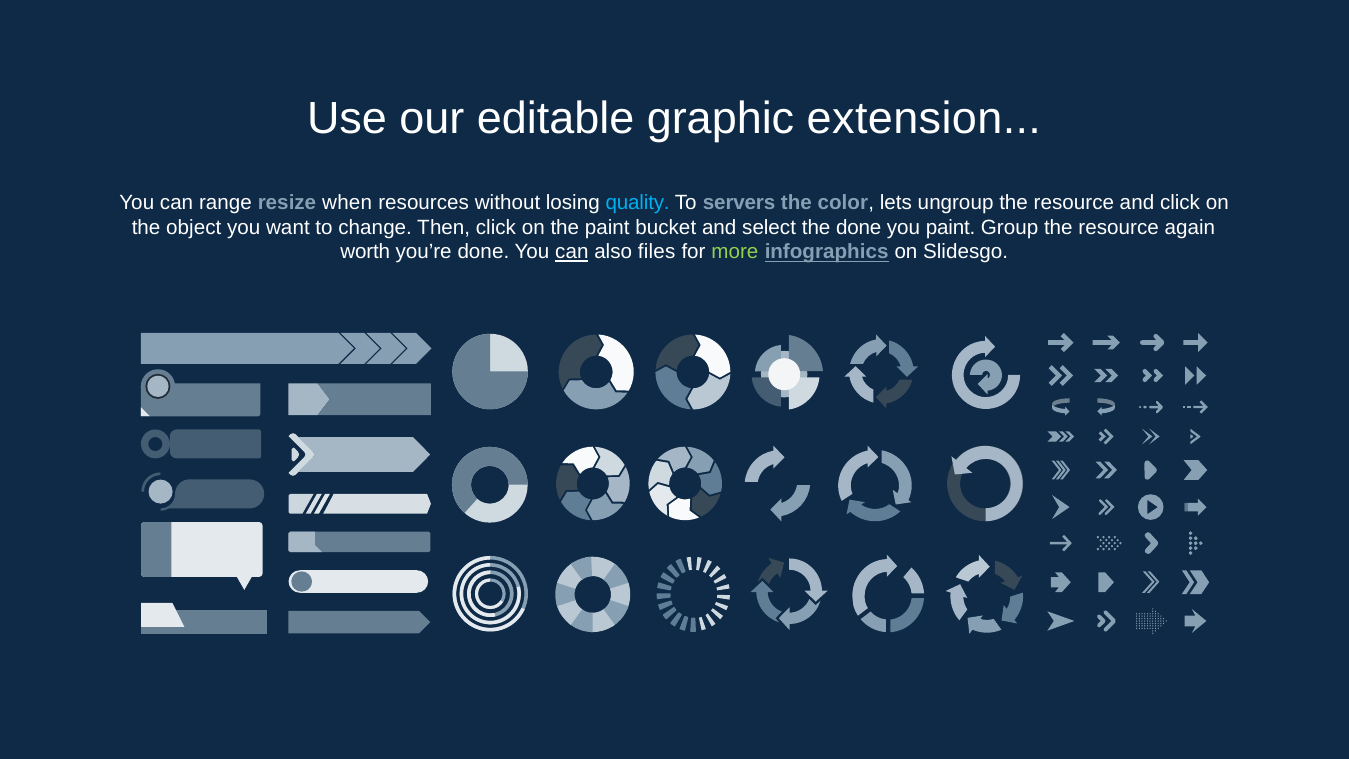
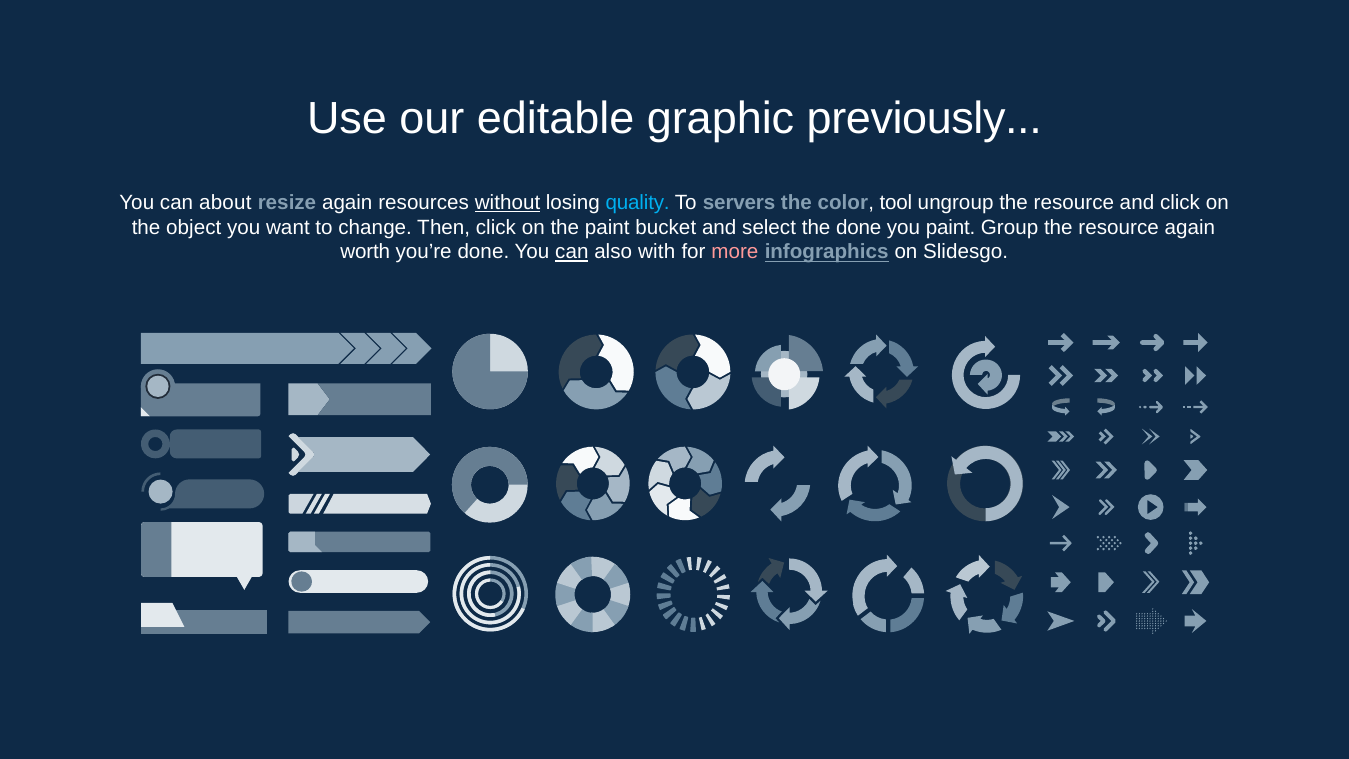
extension: extension -> previously
range: range -> about
resize when: when -> again
without underline: none -> present
lets: lets -> tool
files: files -> with
more colour: light green -> pink
